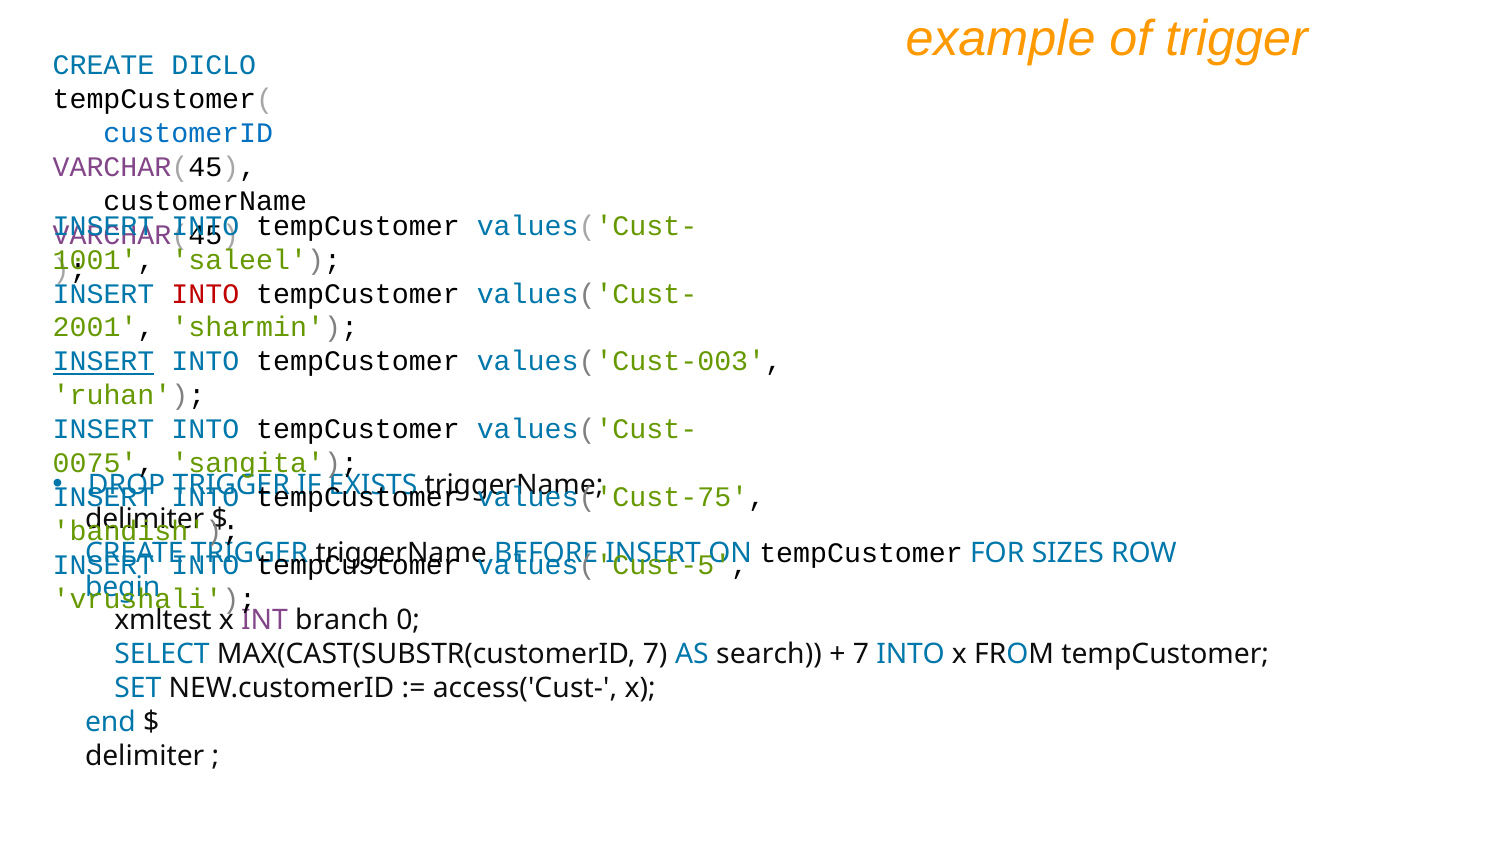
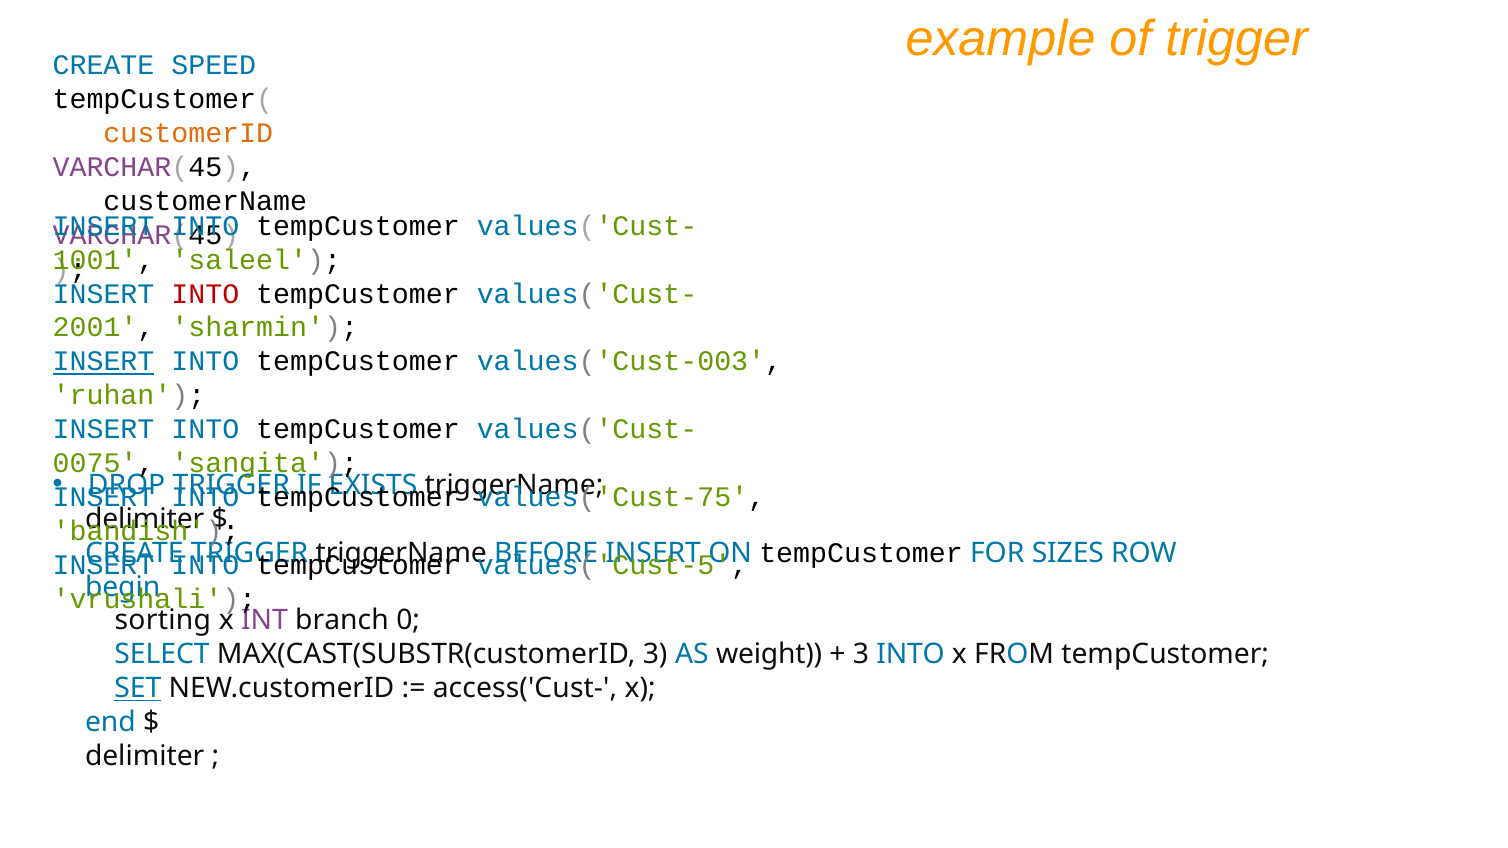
DICLO: DICLO -> SPEED
customerID colour: blue -> orange
xmltest: xmltest -> sorting
MAX(CAST(SUBSTR(customerID 7: 7 -> 3
search: search -> weight
7 at (861, 655): 7 -> 3
SET underline: none -> present
